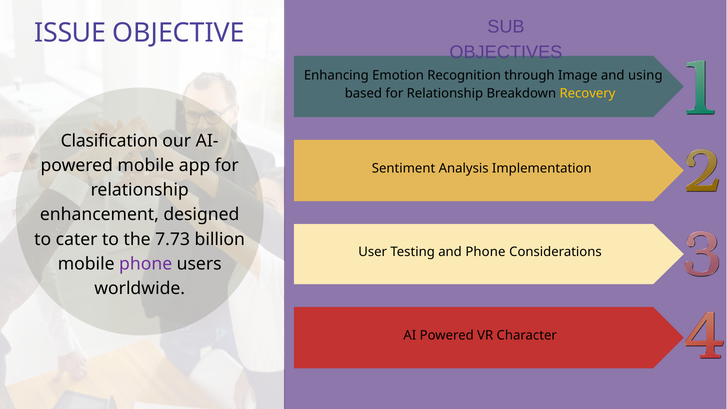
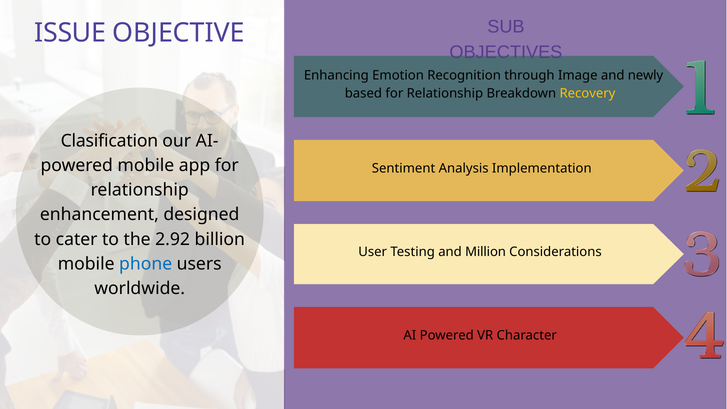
using: using -> newly
7.73: 7.73 -> 2.92
and Phone: Phone -> Million
phone at (146, 264) colour: purple -> blue
